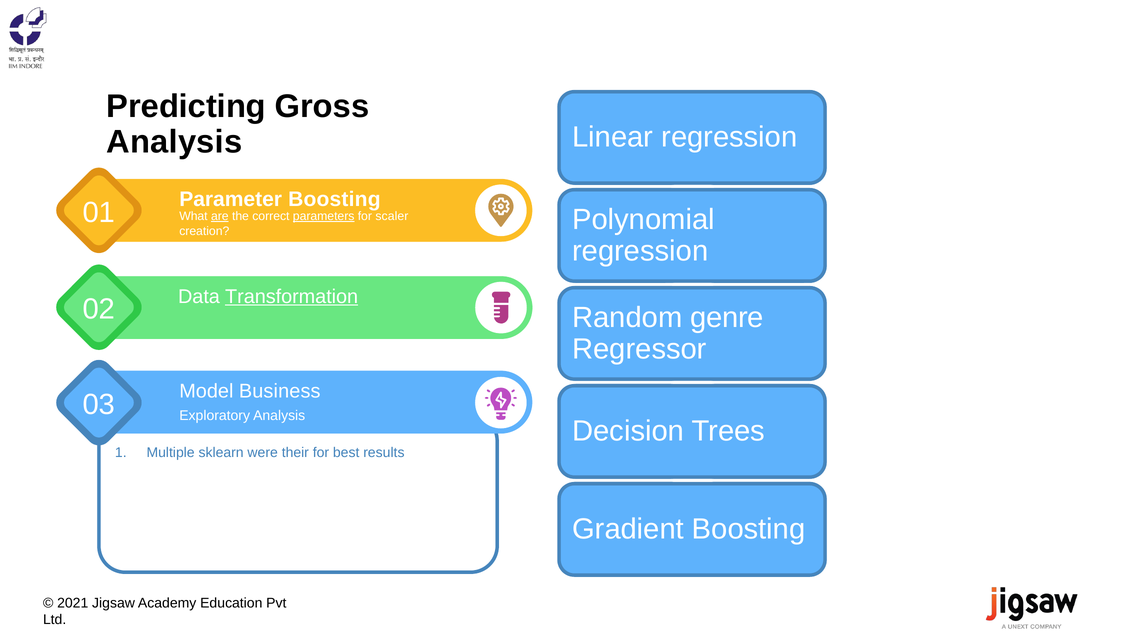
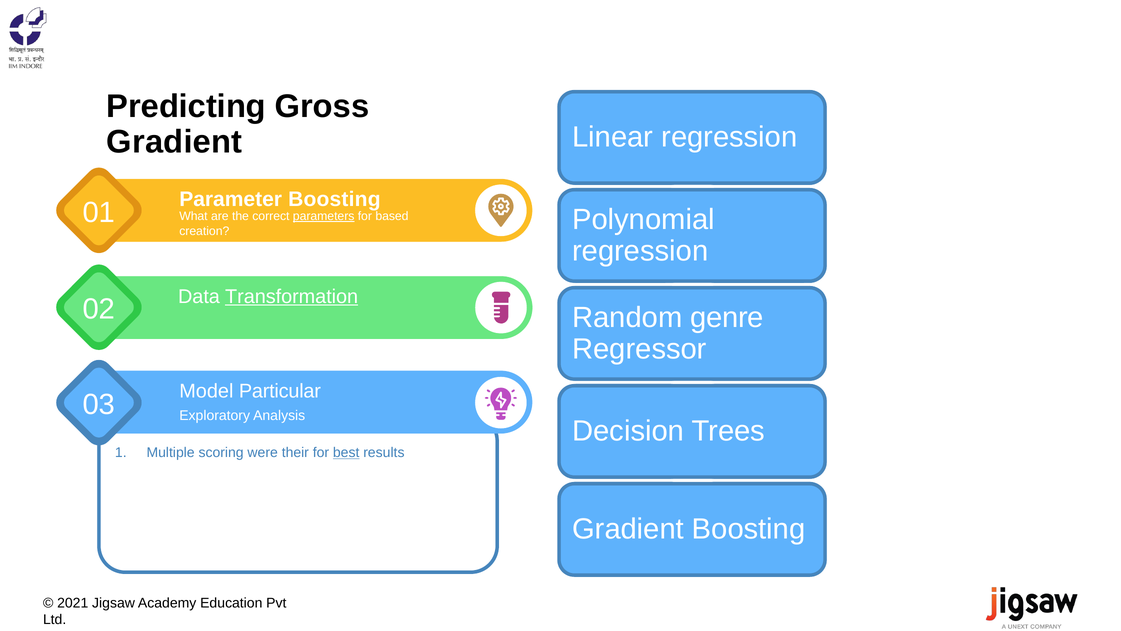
Analysis at (174, 142): Analysis -> Gradient
are underline: present -> none
scaler: scaler -> based
Business: Business -> Particular
sklearn: sklearn -> scoring
best underline: none -> present
